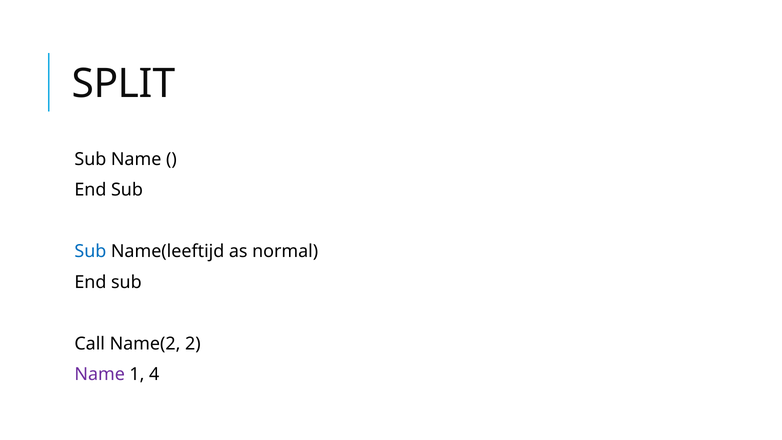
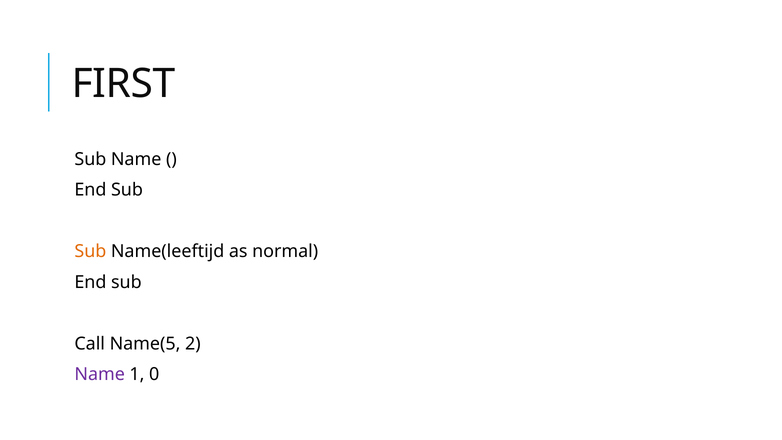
SPLIT: SPLIT -> FIRST
Sub at (90, 251) colour: blue -> orange
Name(2: Name(2 -> Name(5
4: 4 -> 0
